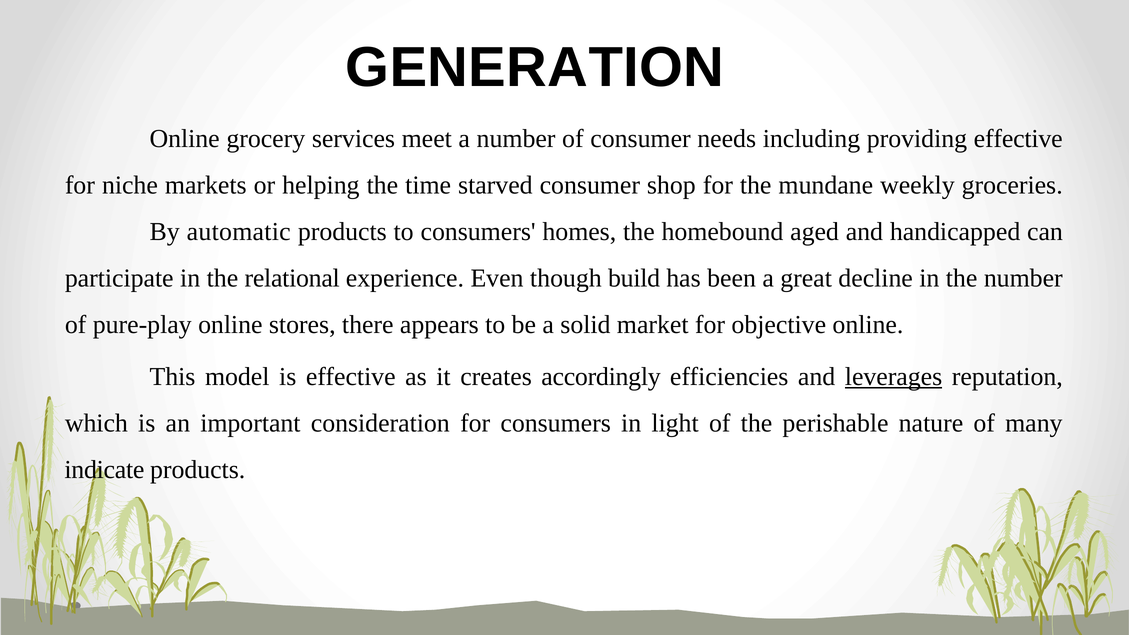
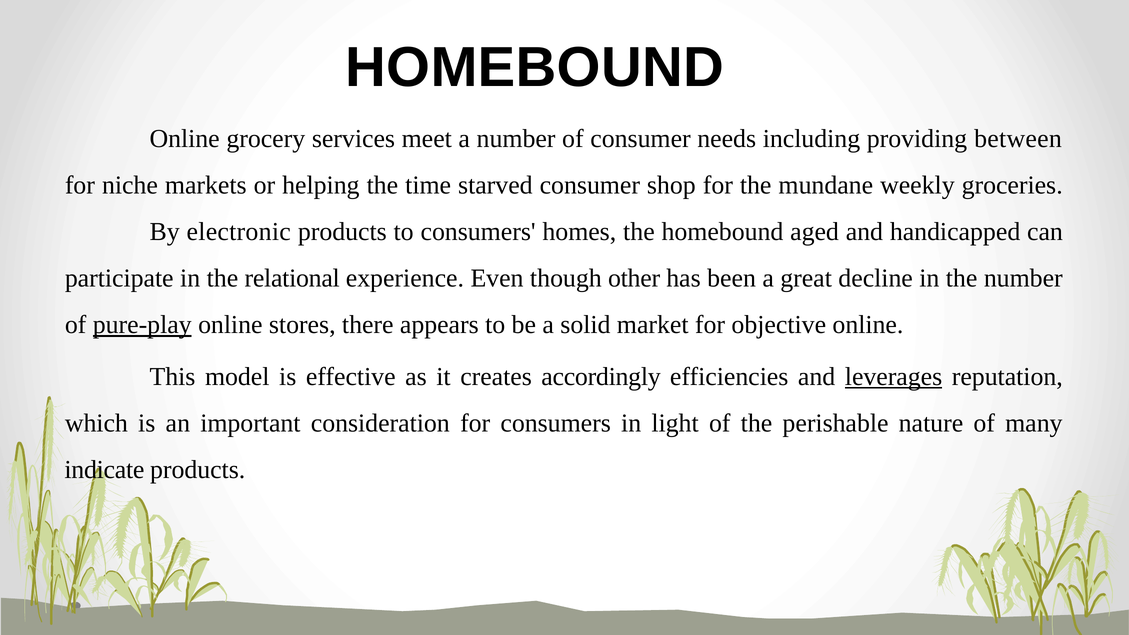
GENERATION at (535, 68): GENERATION -> HOMEBOUND
providing effective: effective -> between
automatic: automatic -> electronic
build: build -> other
pure-play underline: none -> present
